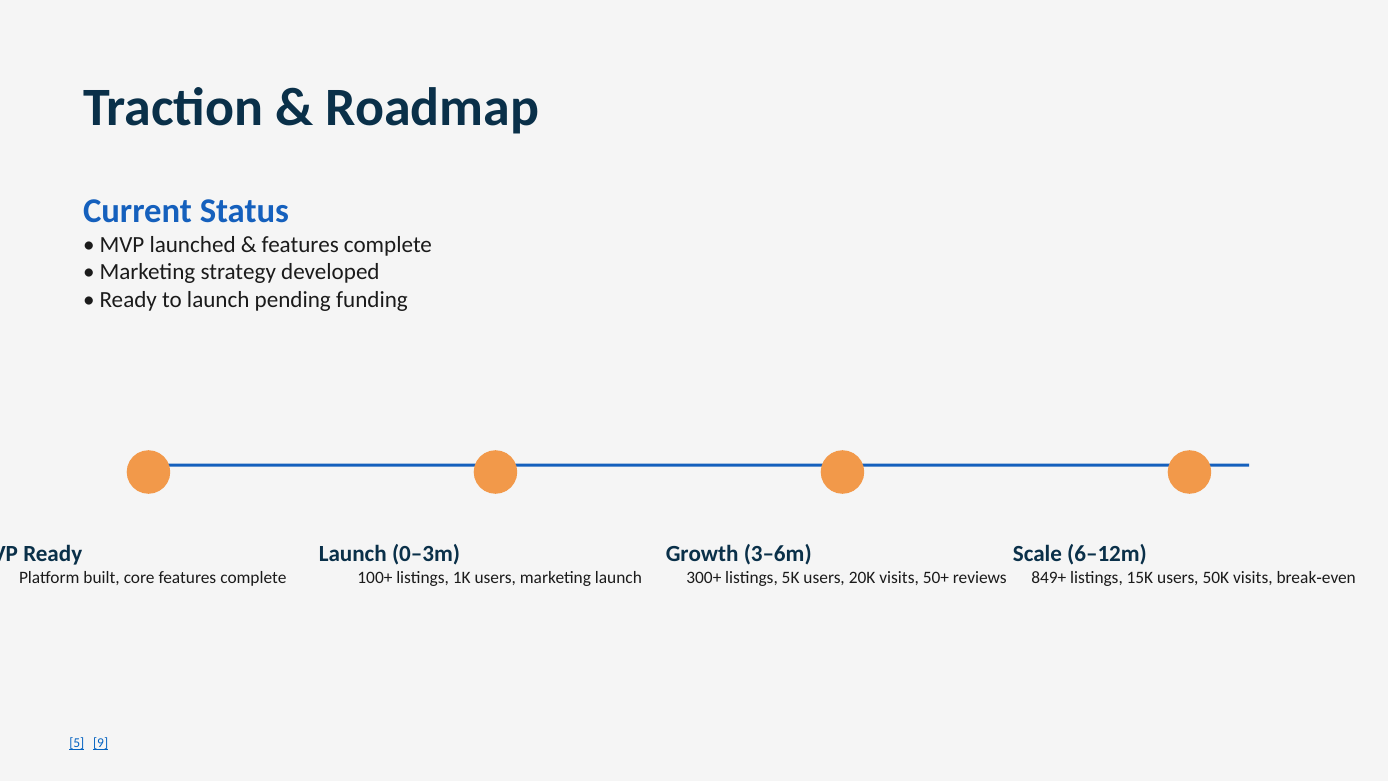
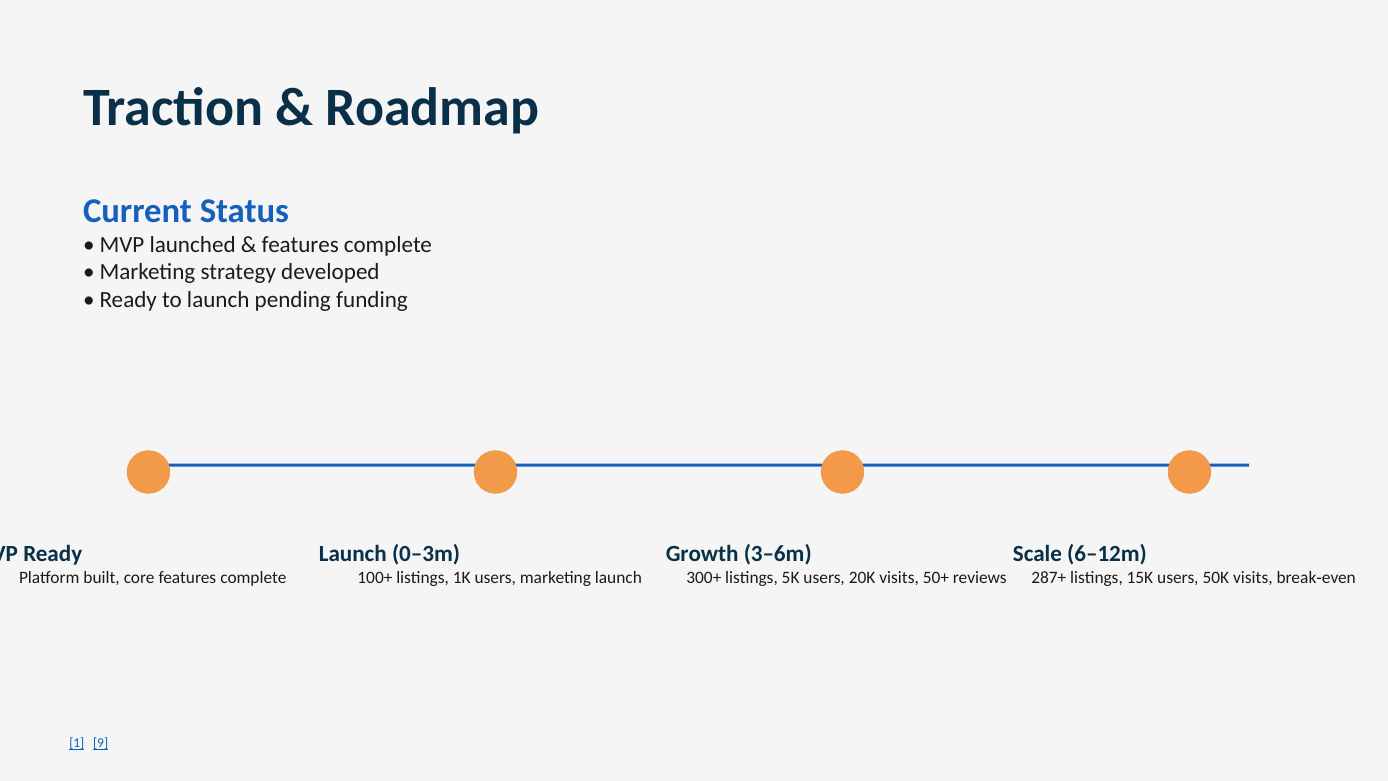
849+: 849+ -> 287+
5: 5 -> 1
